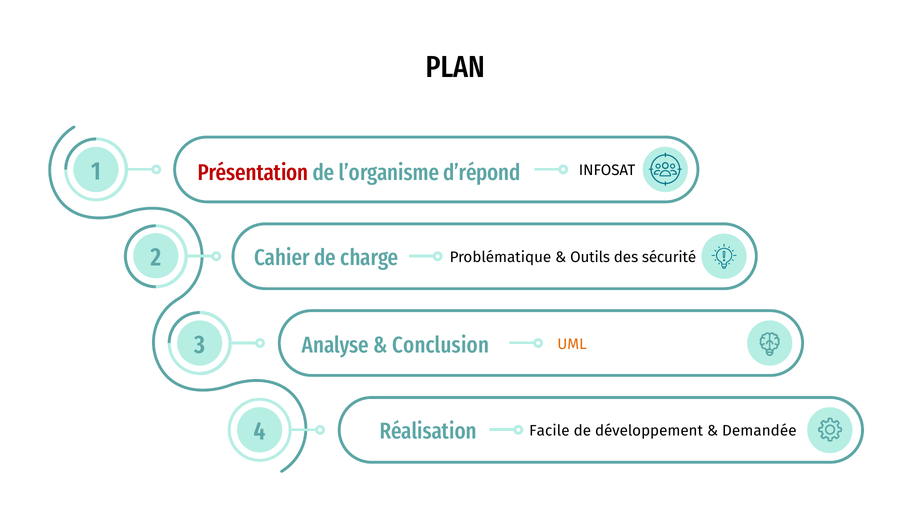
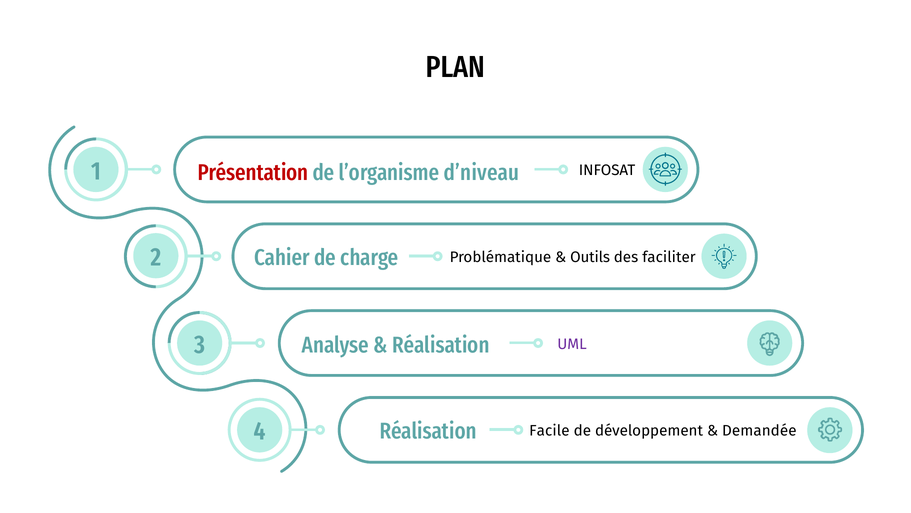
d’répond: d’répond -> d’niveau
sécurité: sécurité -> faciliter
UML colour: orange -> purple
Conclusion at (441, 345): Conclusion -> Réalisation
